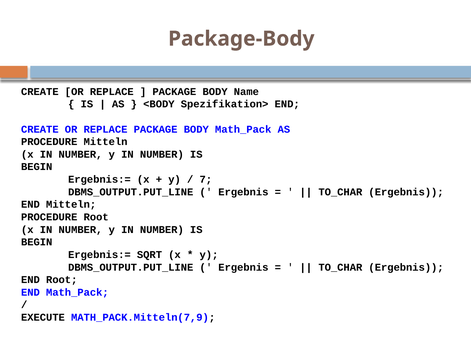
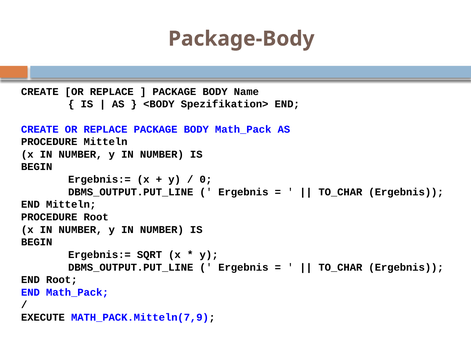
7: 7 -> 0
